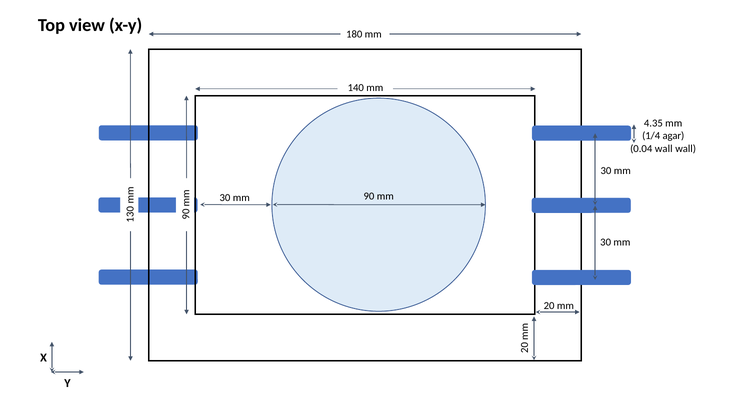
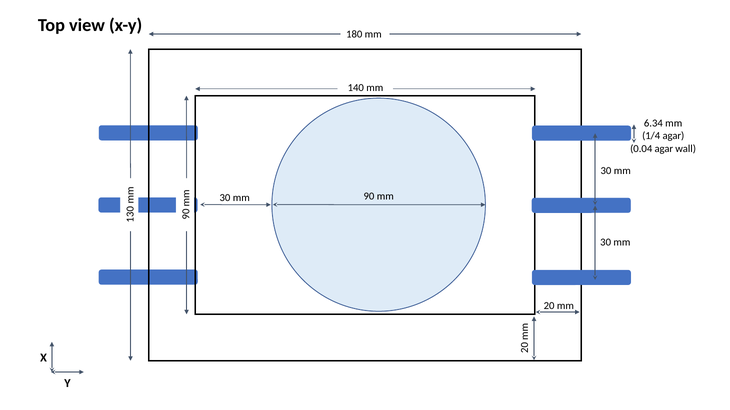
4.35: 4.35 -> 6.34
0.04 wall: wall -> agar
